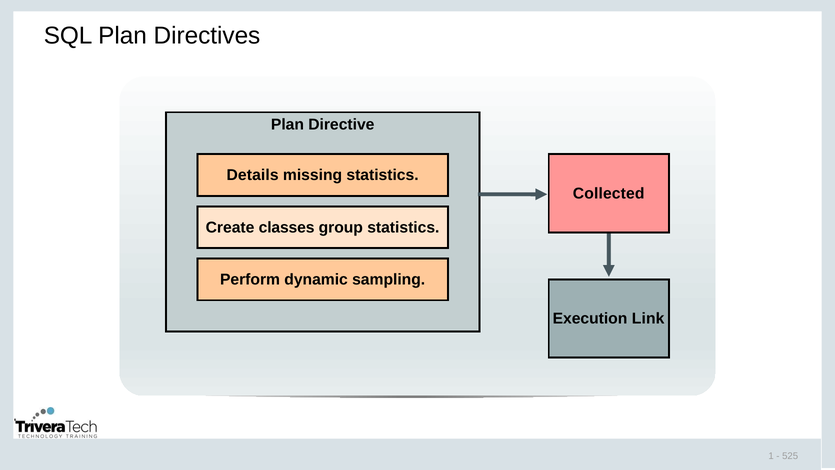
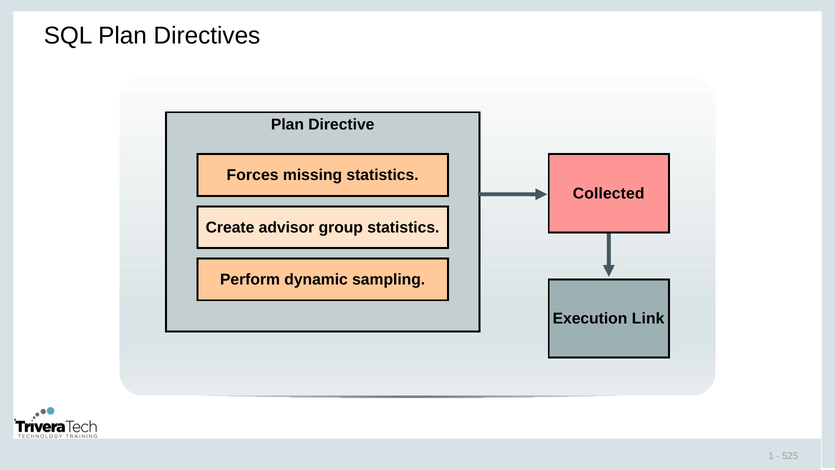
Details: Details -> Forces
classes: classes -> advisor
